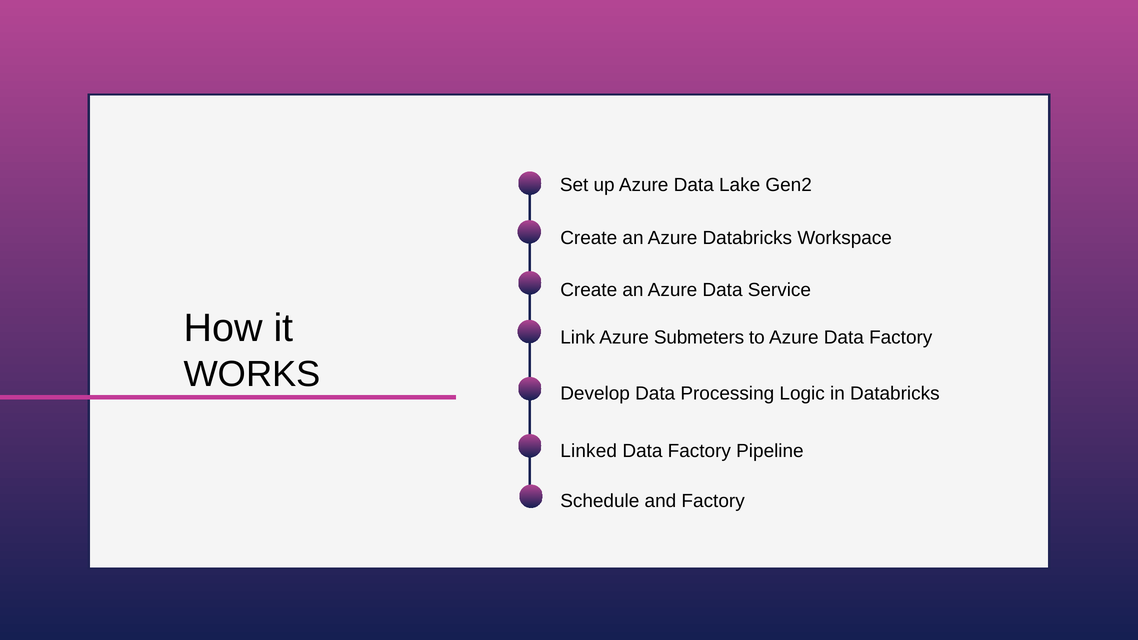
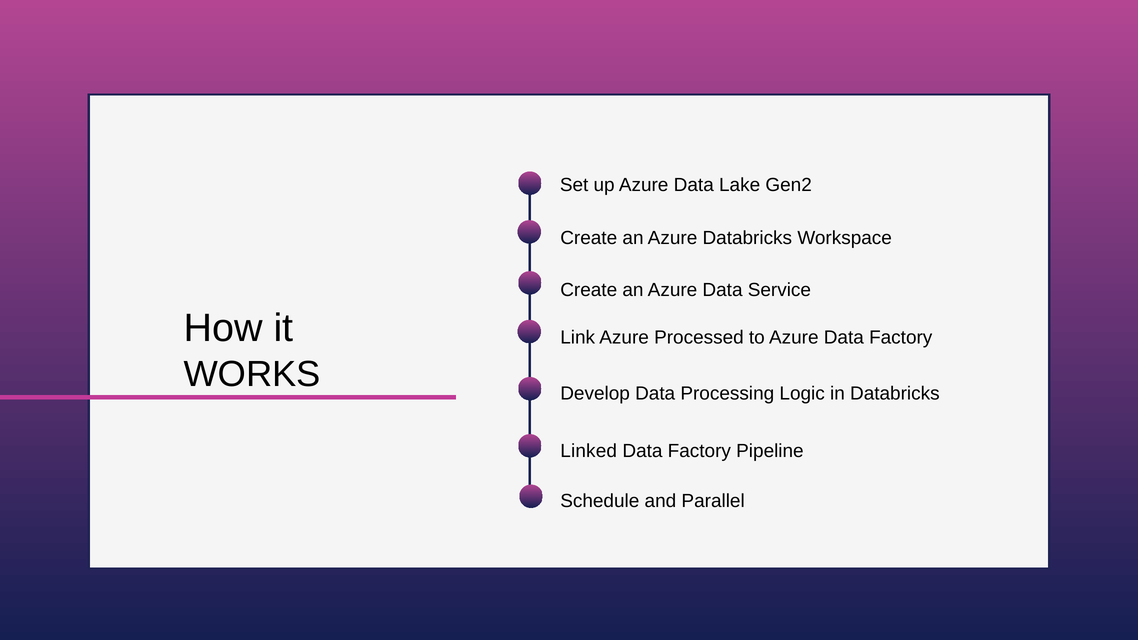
Submeters: Submeters -> Processed
and Factory: Factory -> Parallel
